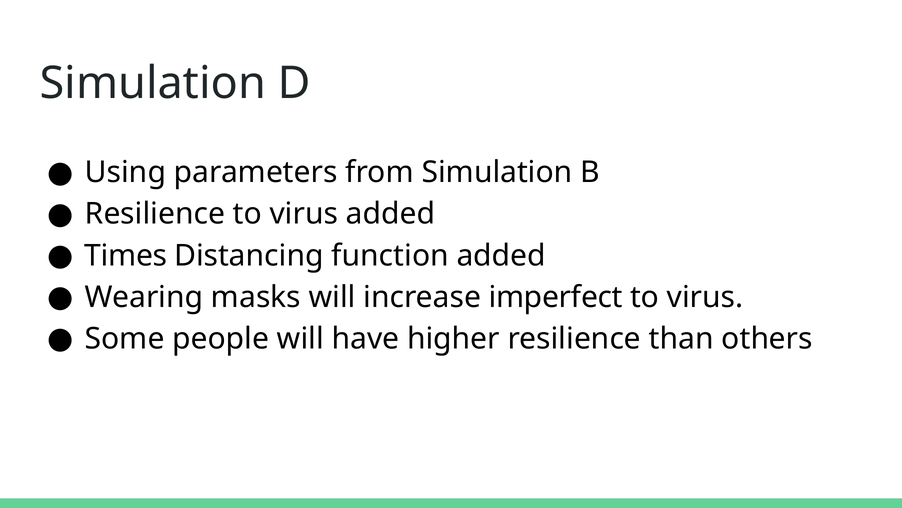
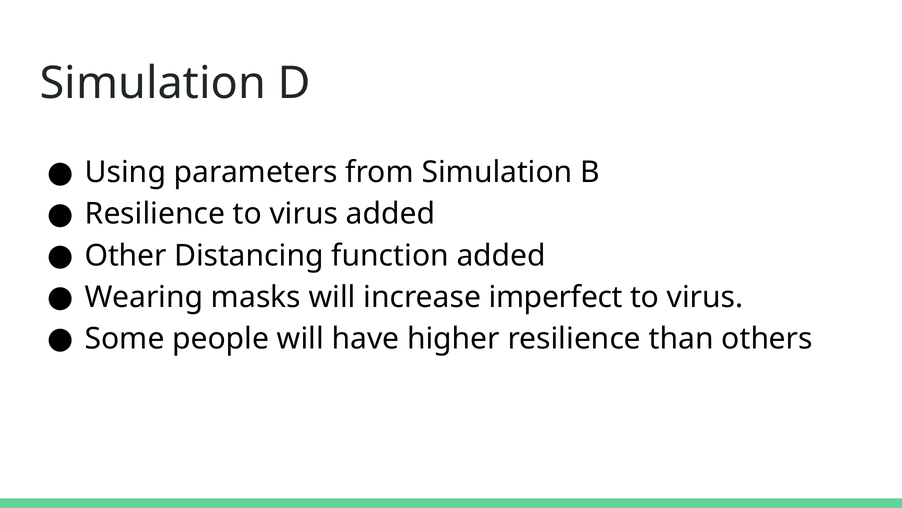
Times: Times -> Other
